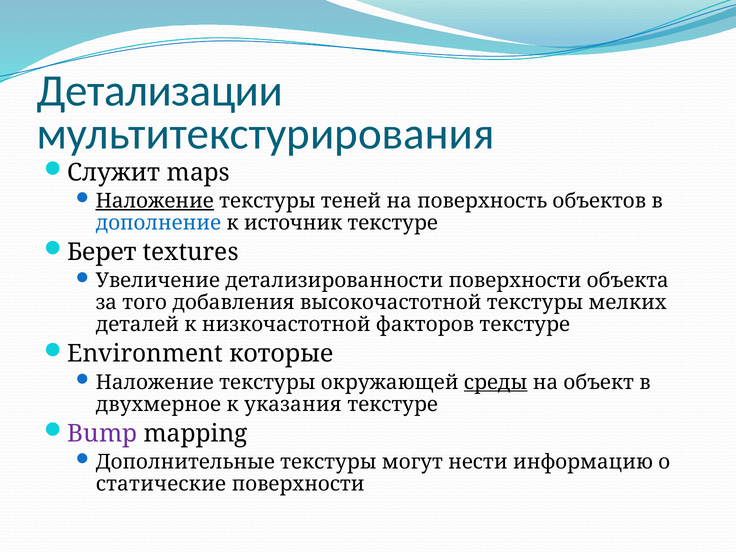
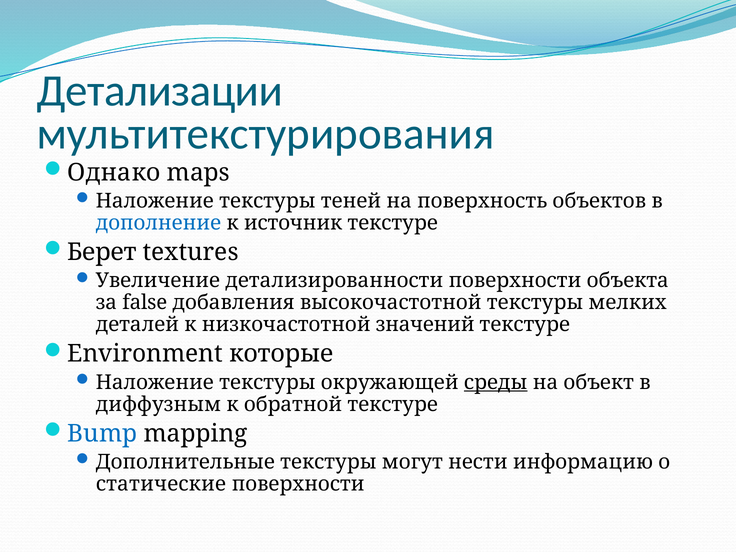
Служит: Служит -> Однако
Наложение at (155, 201) underline: present -> none
того: того -> false
факторов: факторов -> значений
двухмерное: двухмерное -> диффузным
указания: указания -> обратной
Bump colour: purple -> blue
